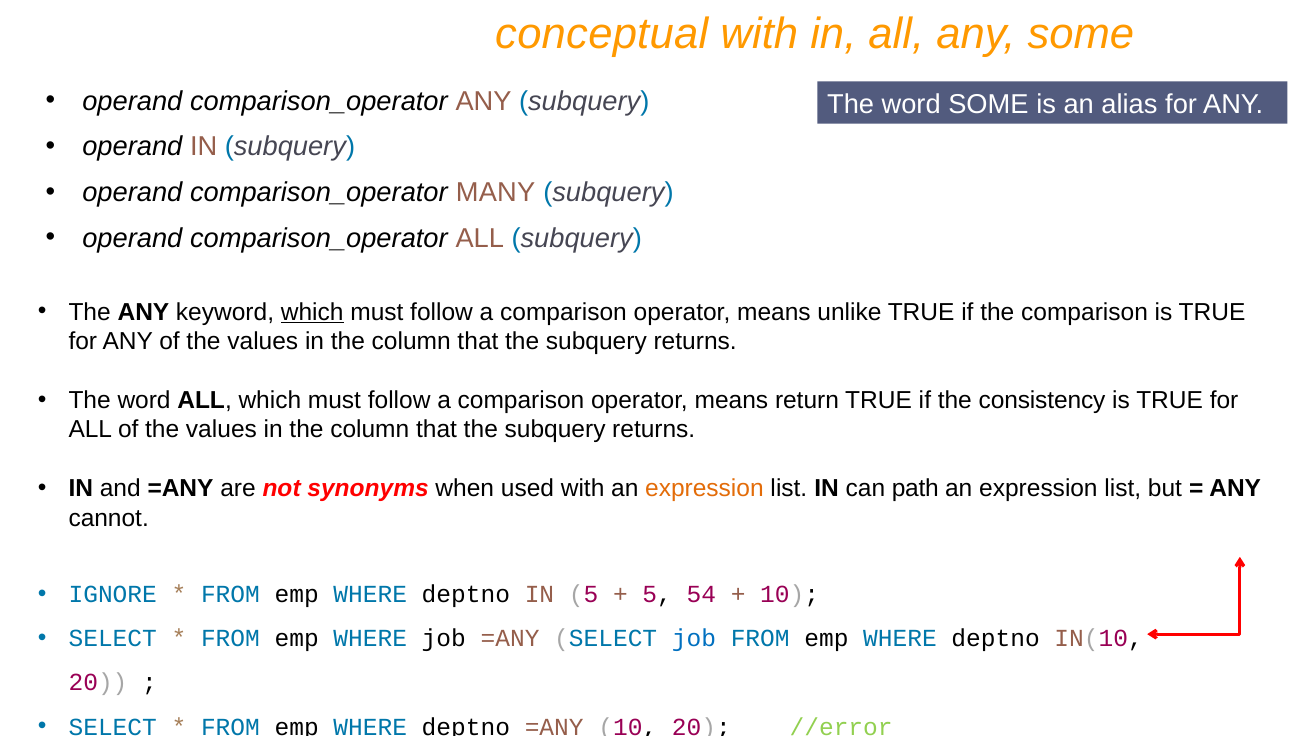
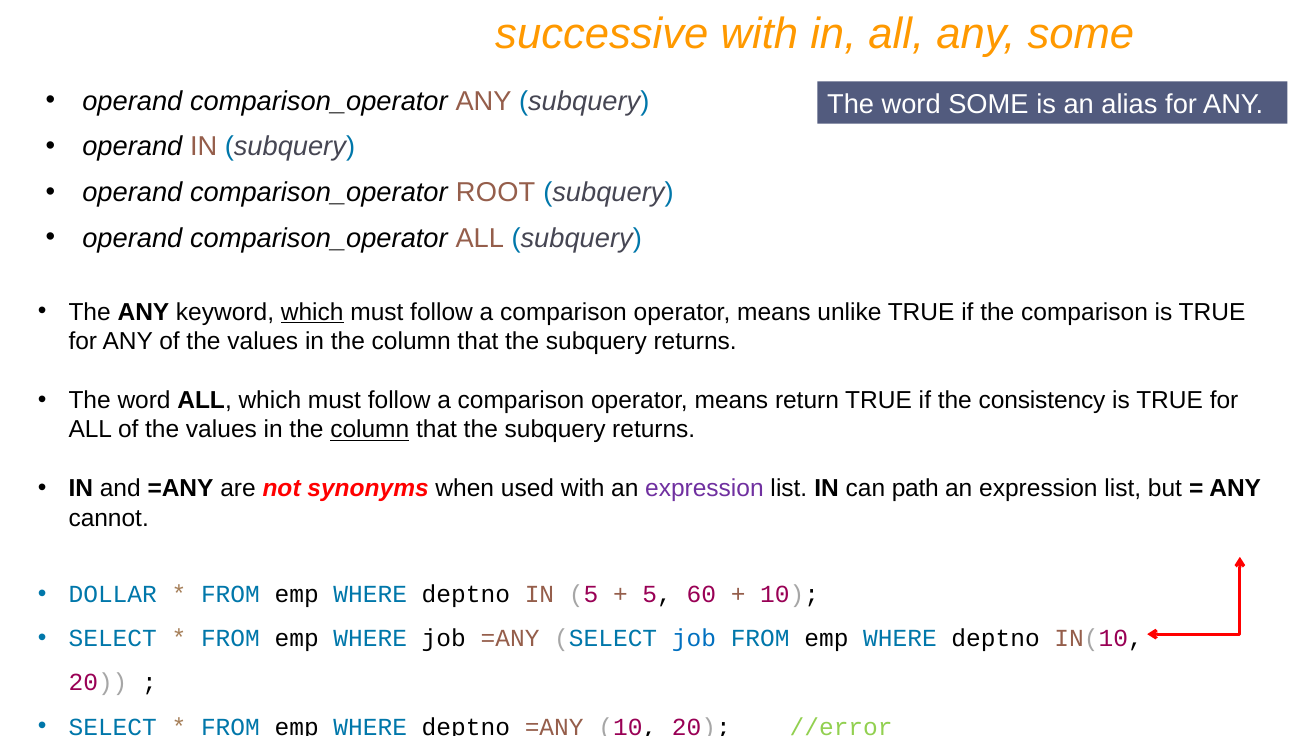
conceptual: conceptual -> successive
MANY: MANY -> ROOT
column at (370, 430) underline: none -> present
expression at (704, 488) colour: orange -> purple
IGNORE: IGNORE -> DOLLAR
54: 54 -> 60
